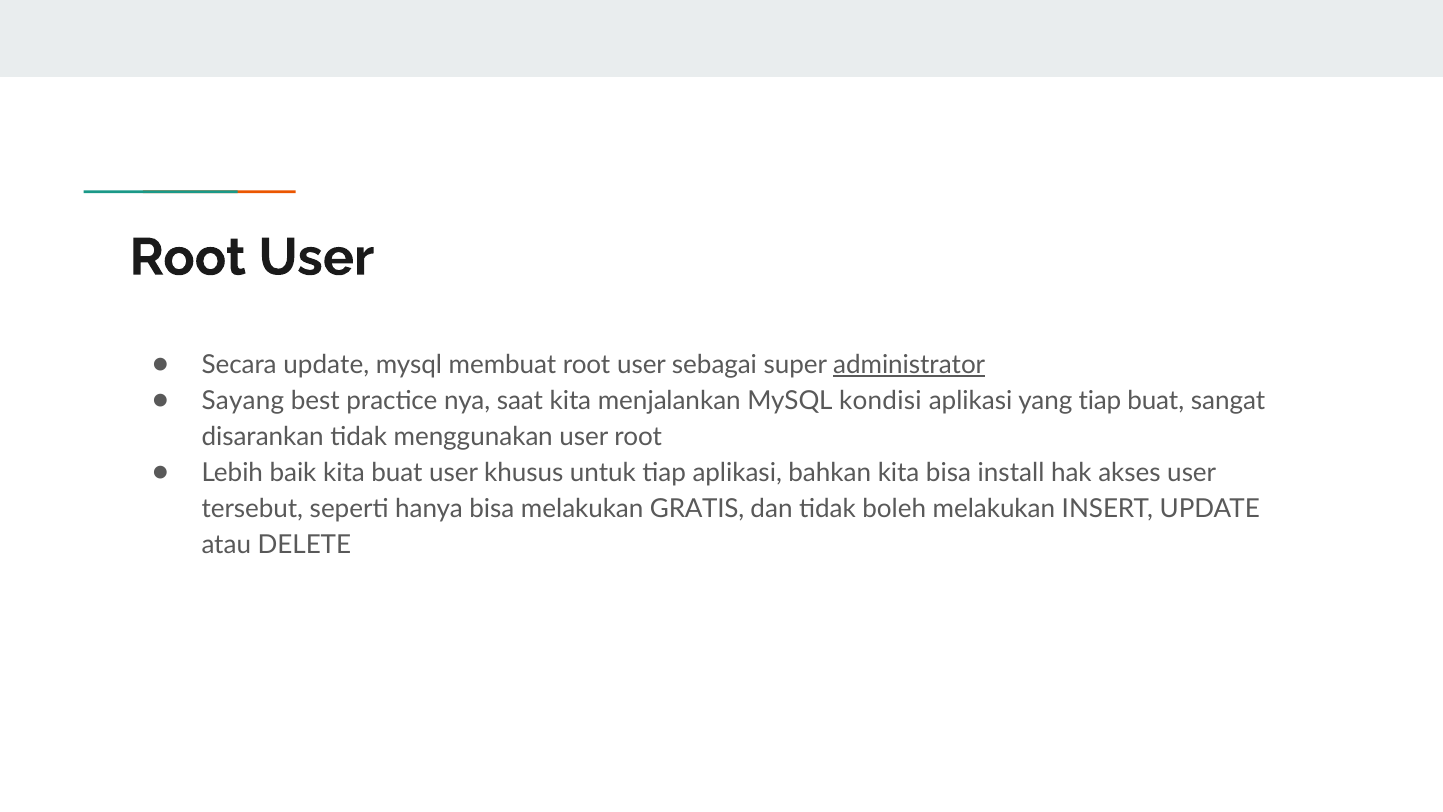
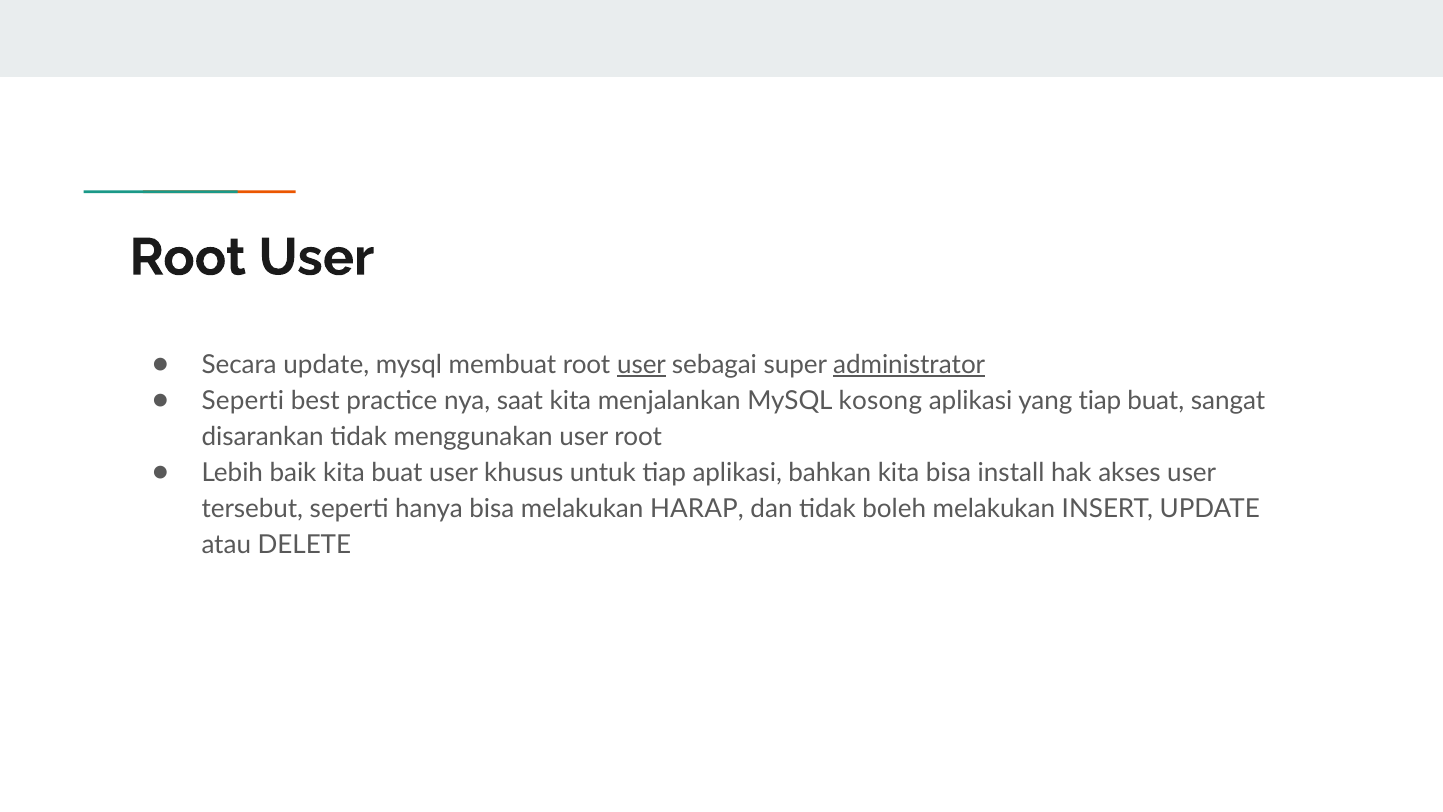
user at (642, 365) underline: none -> present
Sayang at (243, 401): Sayang -> Seperti
kondisi: kondisi -> kosong
GRATIS: GRATIS -> HARAP
